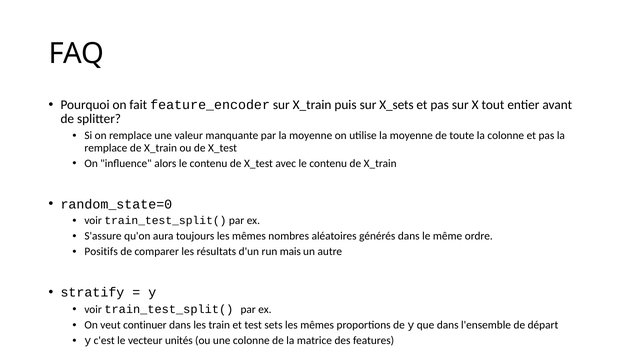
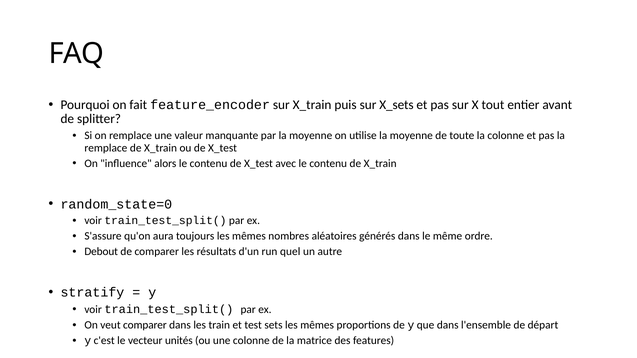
Positifs: Positifs -> Debout
mais: mais -> quel
veut continuer: continuer -> comparer
